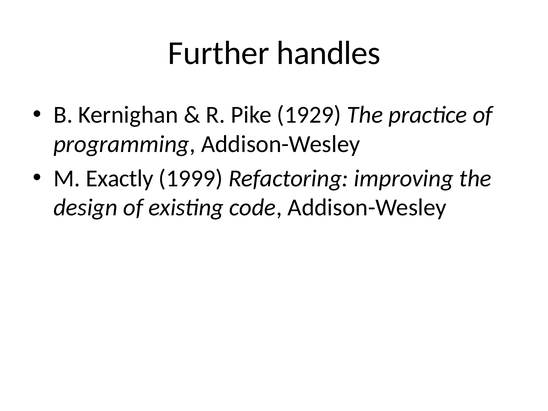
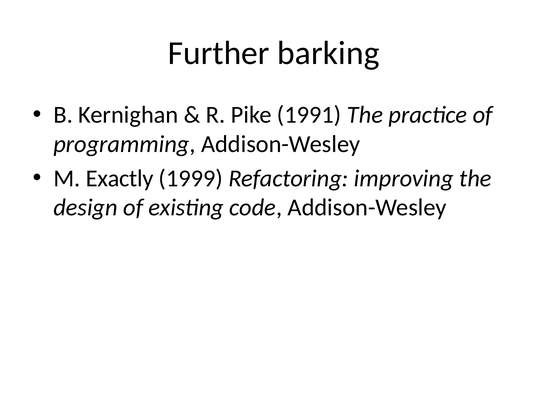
handles: handles -> barking
1929: 1929 -> 1991
